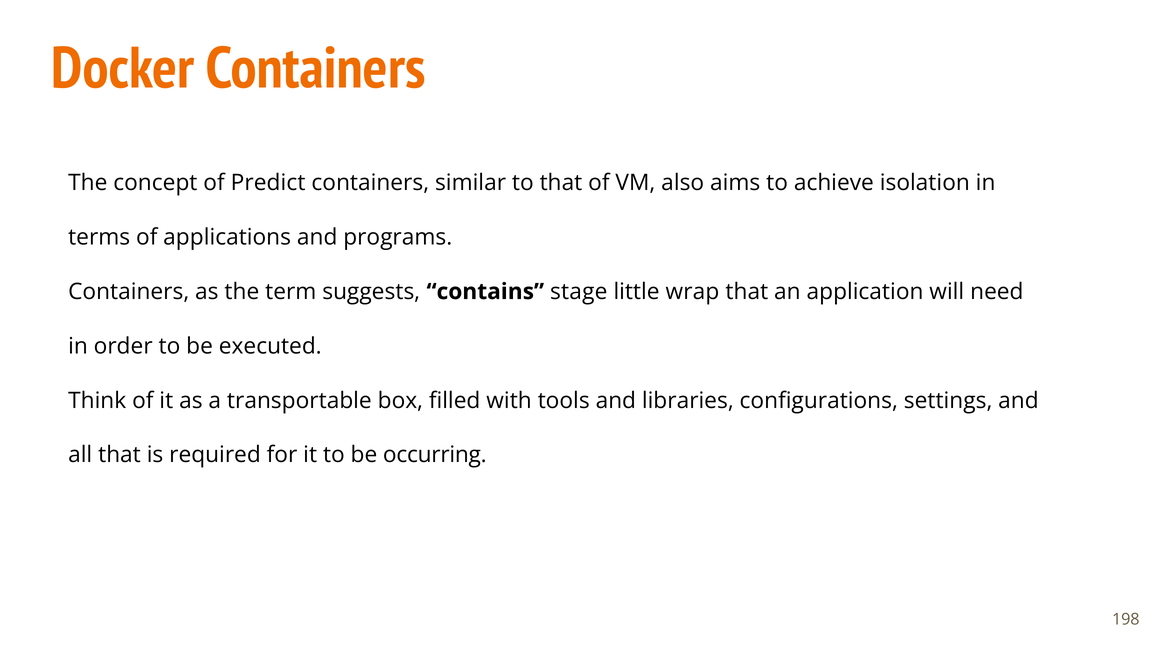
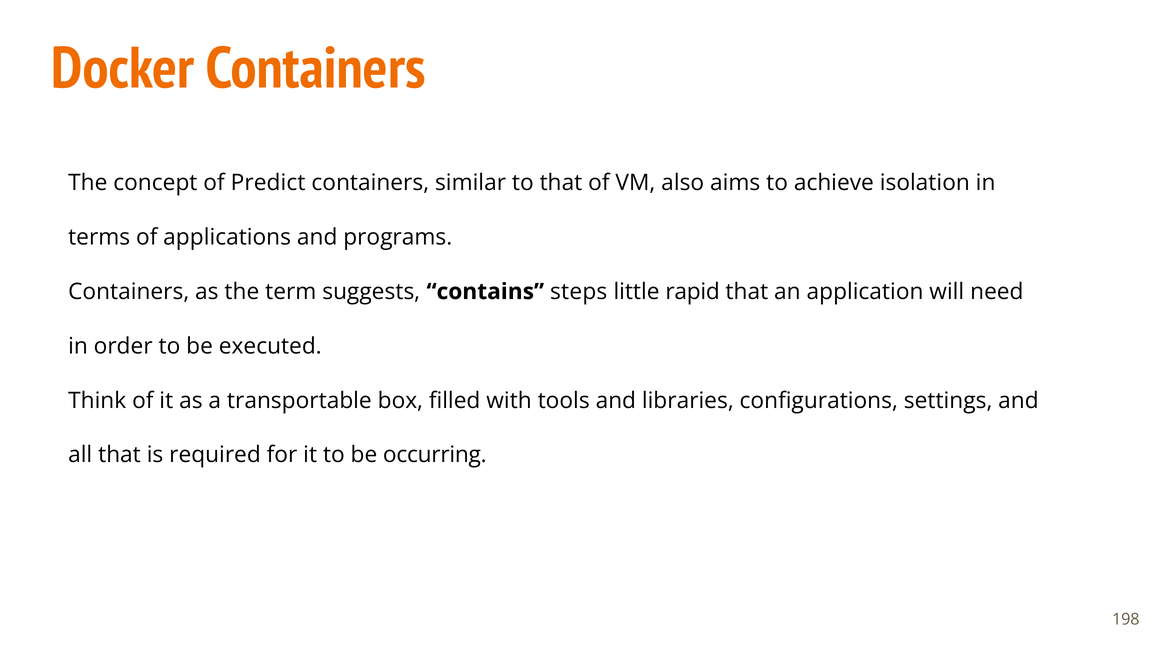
stage: stage -> steps
wrap: wrap -> rapid
